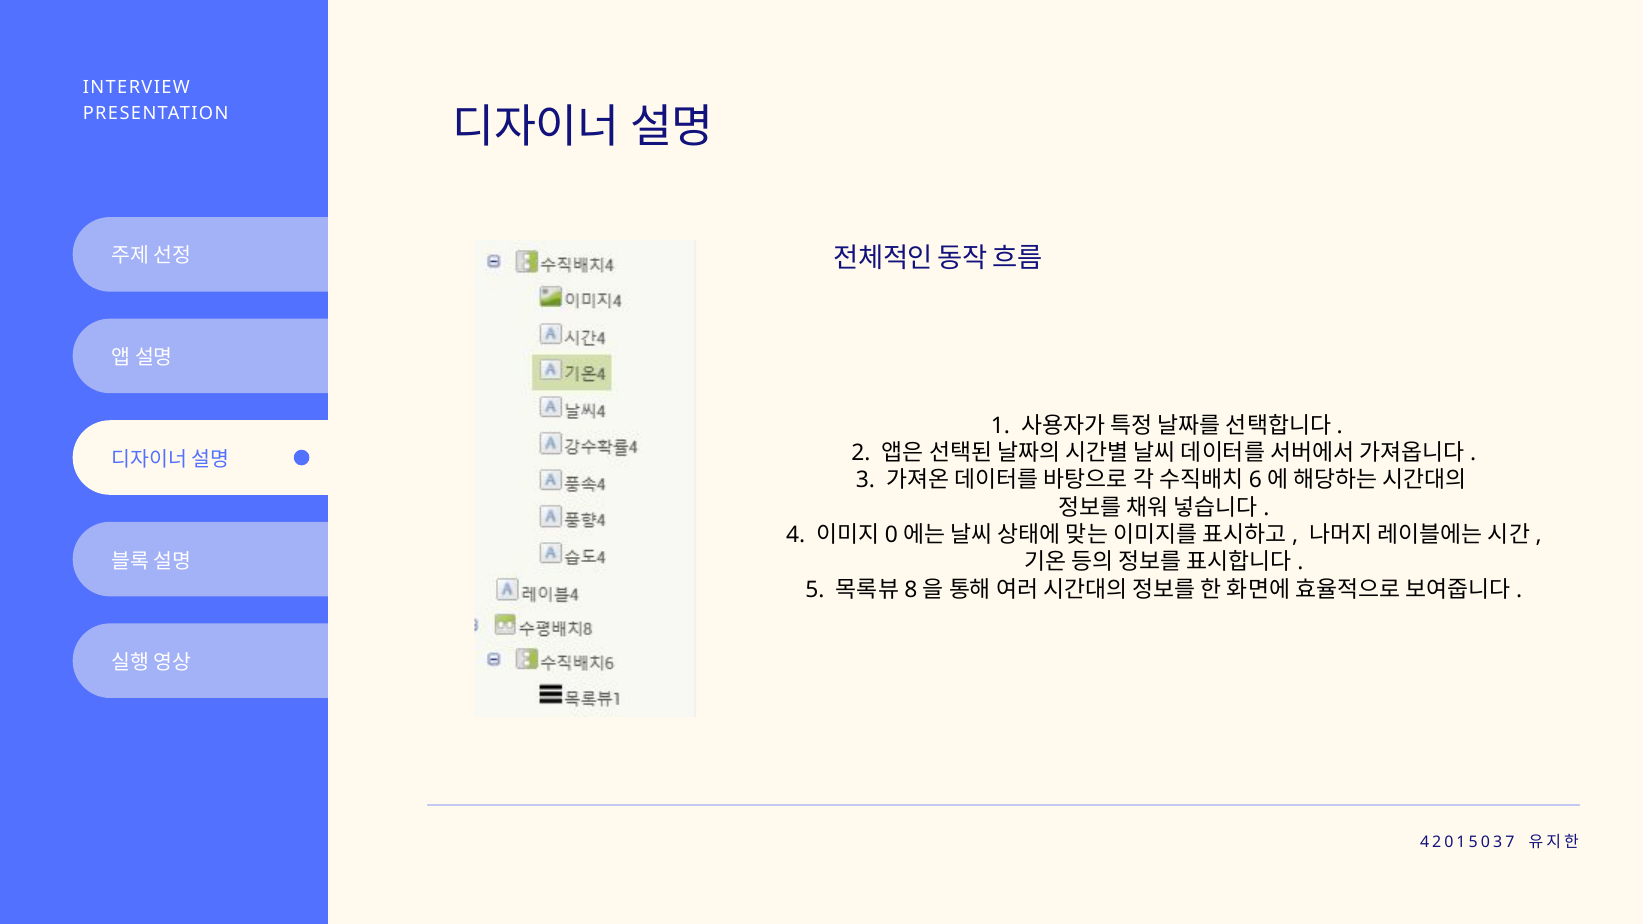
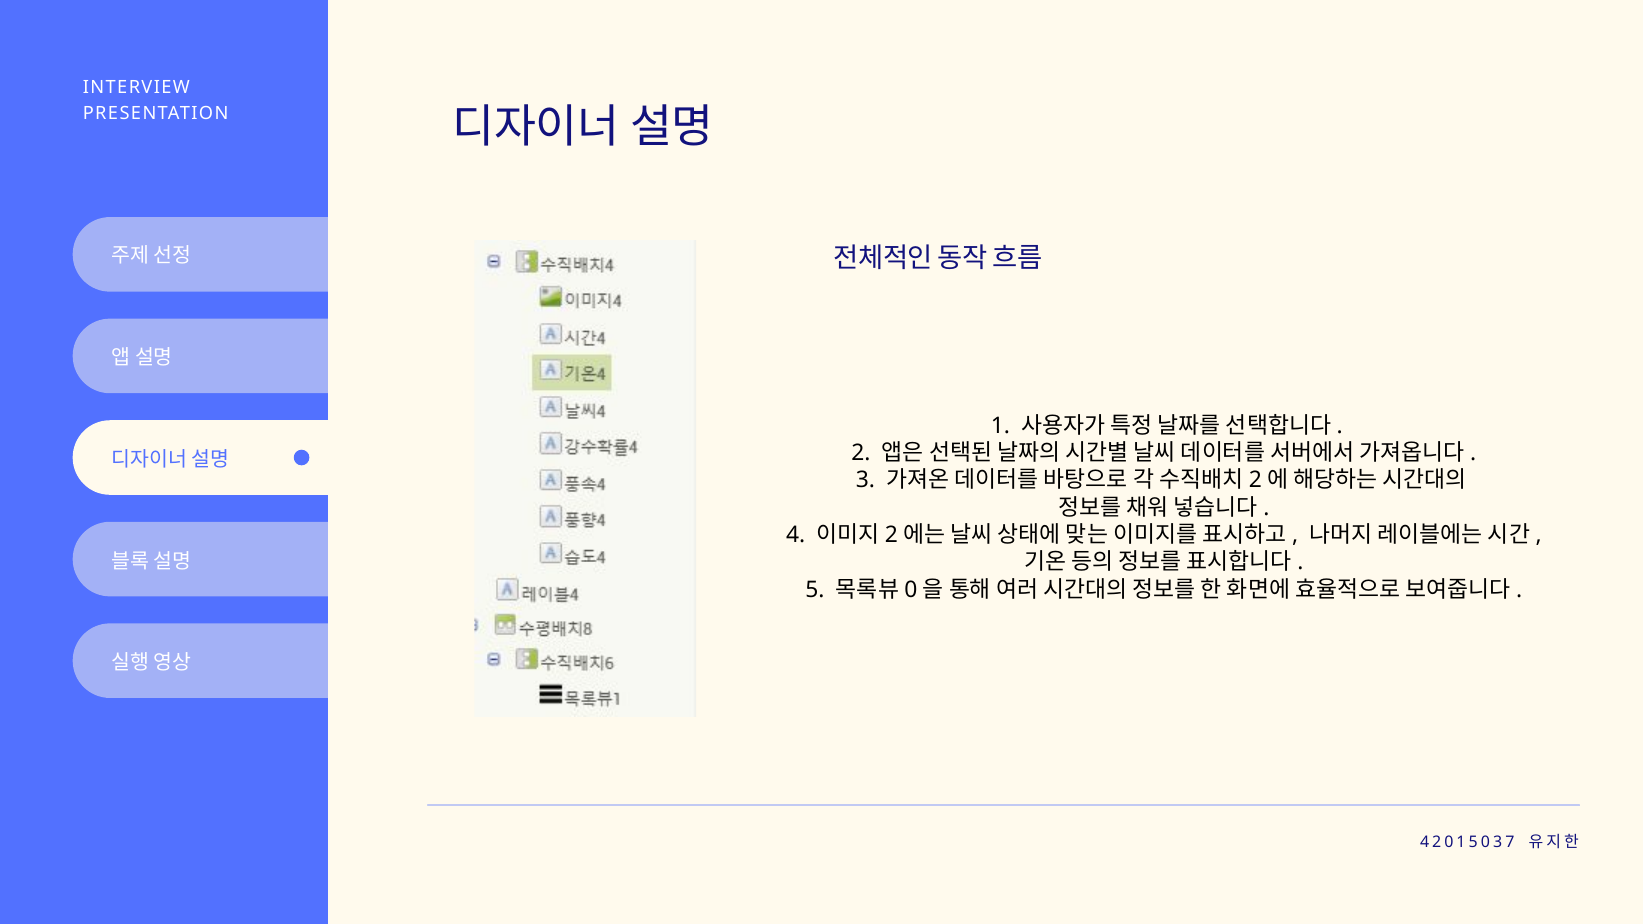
6 at (1255, 480): 6 -> 2
0 at (892, 535): 0 -> 2
8: 8 -> 0
